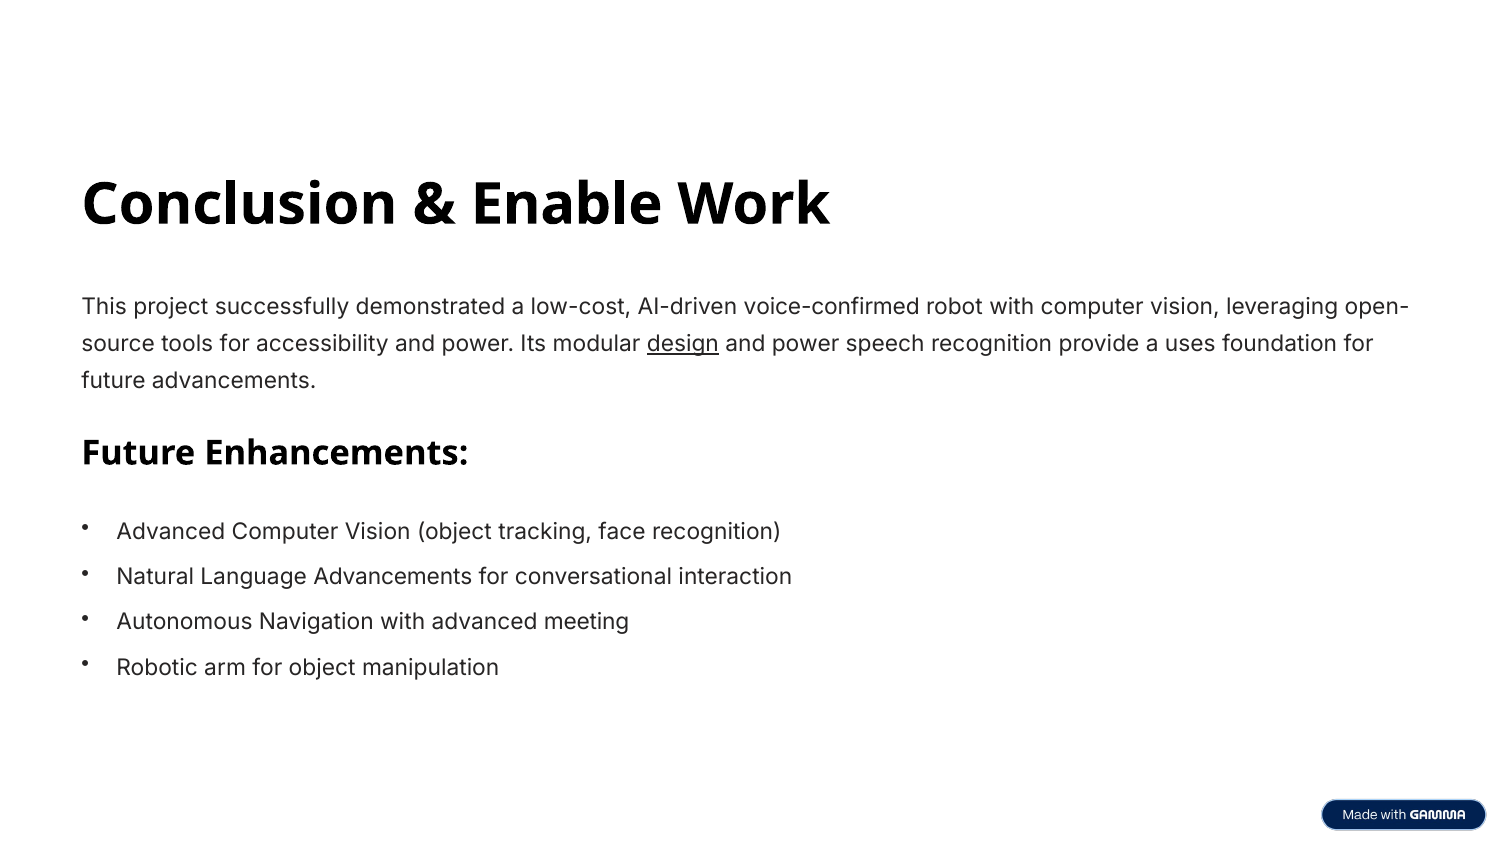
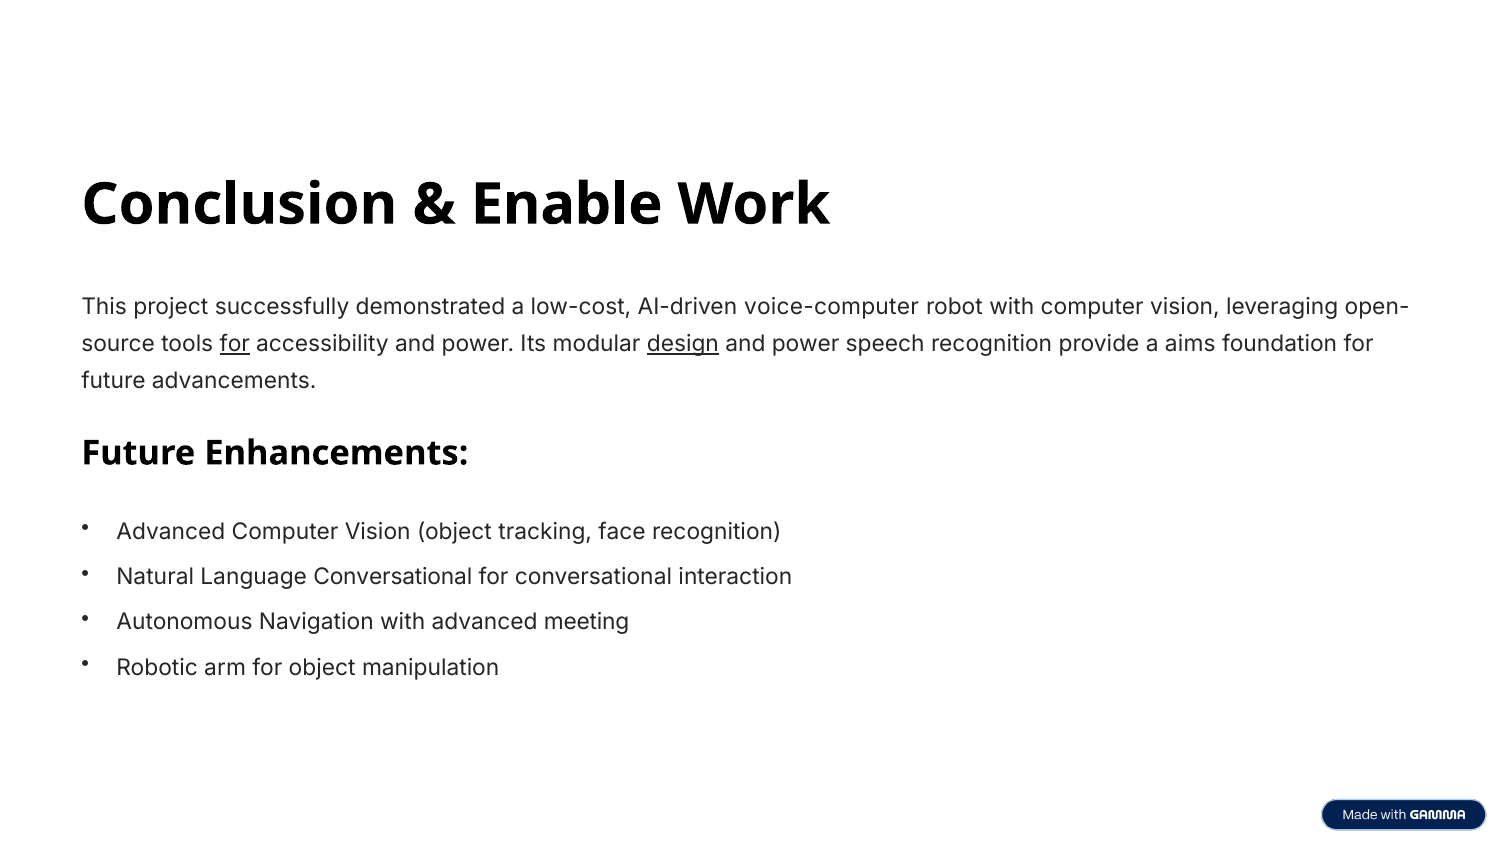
voice-confirmed: voice-confirmed -> voice-computer
for at (235, 344) underline: none -> present
uses: uses -> aims
Language Advancements: Advancements -> Conversational
